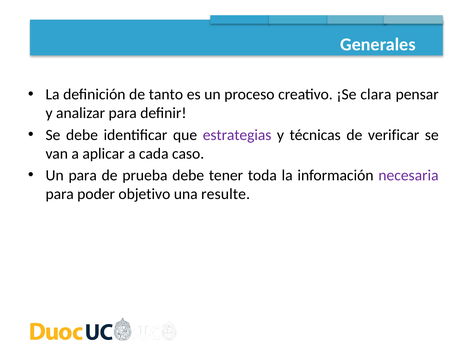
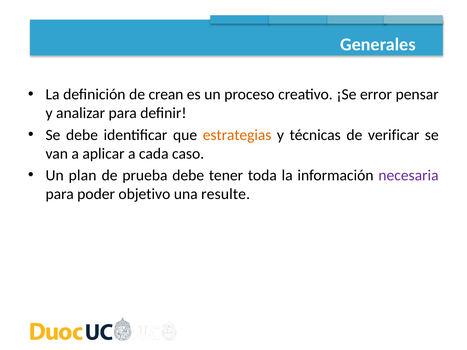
tanto: tanto -> crean
clara: clara -> error
estrategias colour: purple -> orange
Un para: para -> plan
